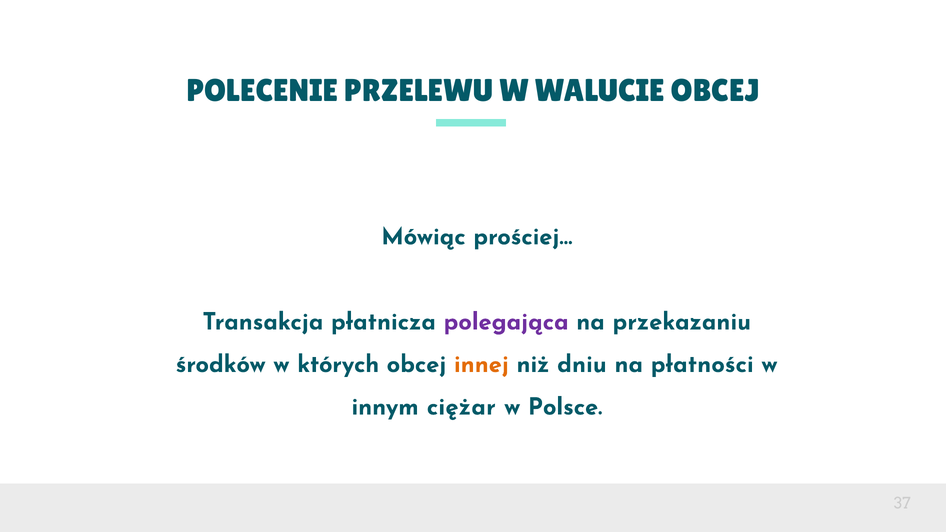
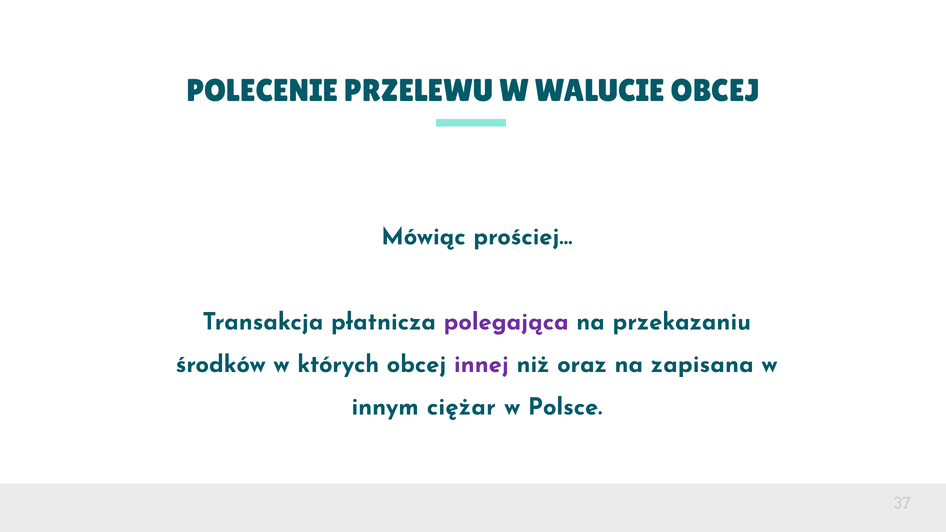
innej colour: orange -> purple
dniu: dniu -> oraz
płatności: płatności -> zapisana
